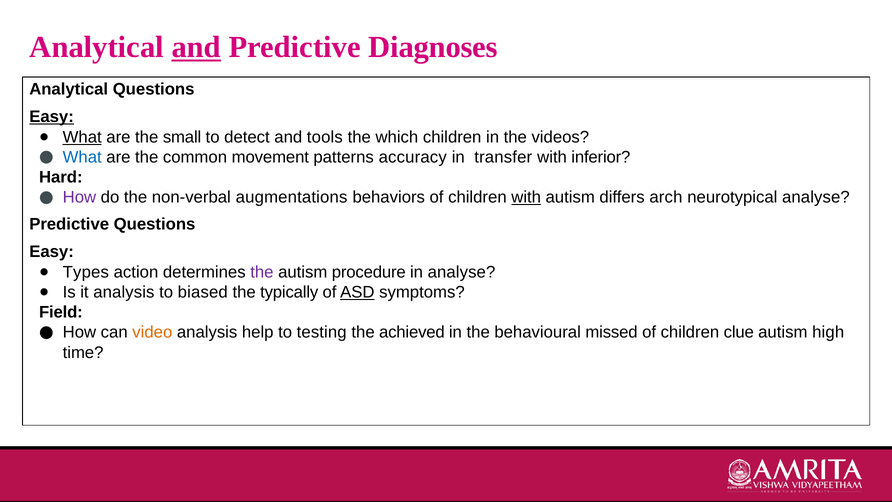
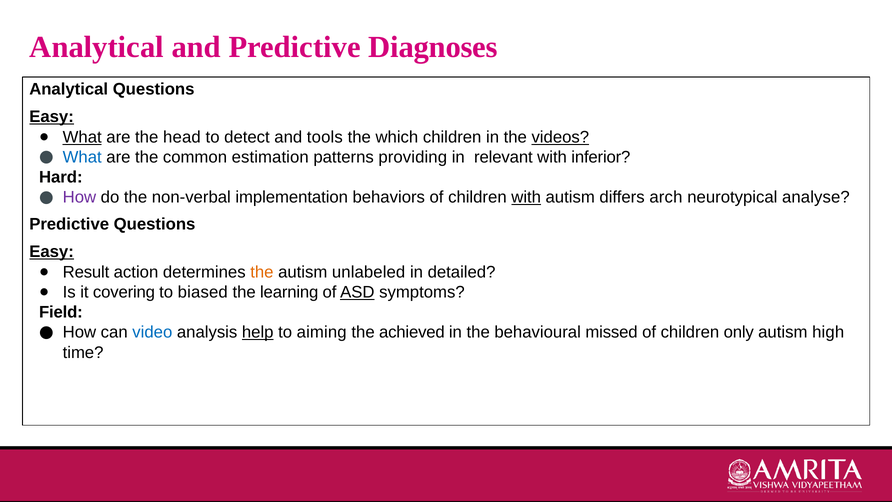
and at (196, 47) underline: present -> none
small: small -> head
videos underline: none -> present
movement: movement -> estimation
accuracy: accuracy -> providing
transfer: transfer -> relevant
augmentations: augmentations -> implementation
Easy at (52, 252) underline: none -> present
Types: Types -> Result
the at (262, 272) colour: purple -> orange
procedure: procedure -> unlabeled
in analyse: analyse -> detailed
it analysis: analysis -> covering
typically: typically -> learning
video colour: orange -> blue
help underline: none -> present
testing: testing -> aiming
clue: clue -> only
